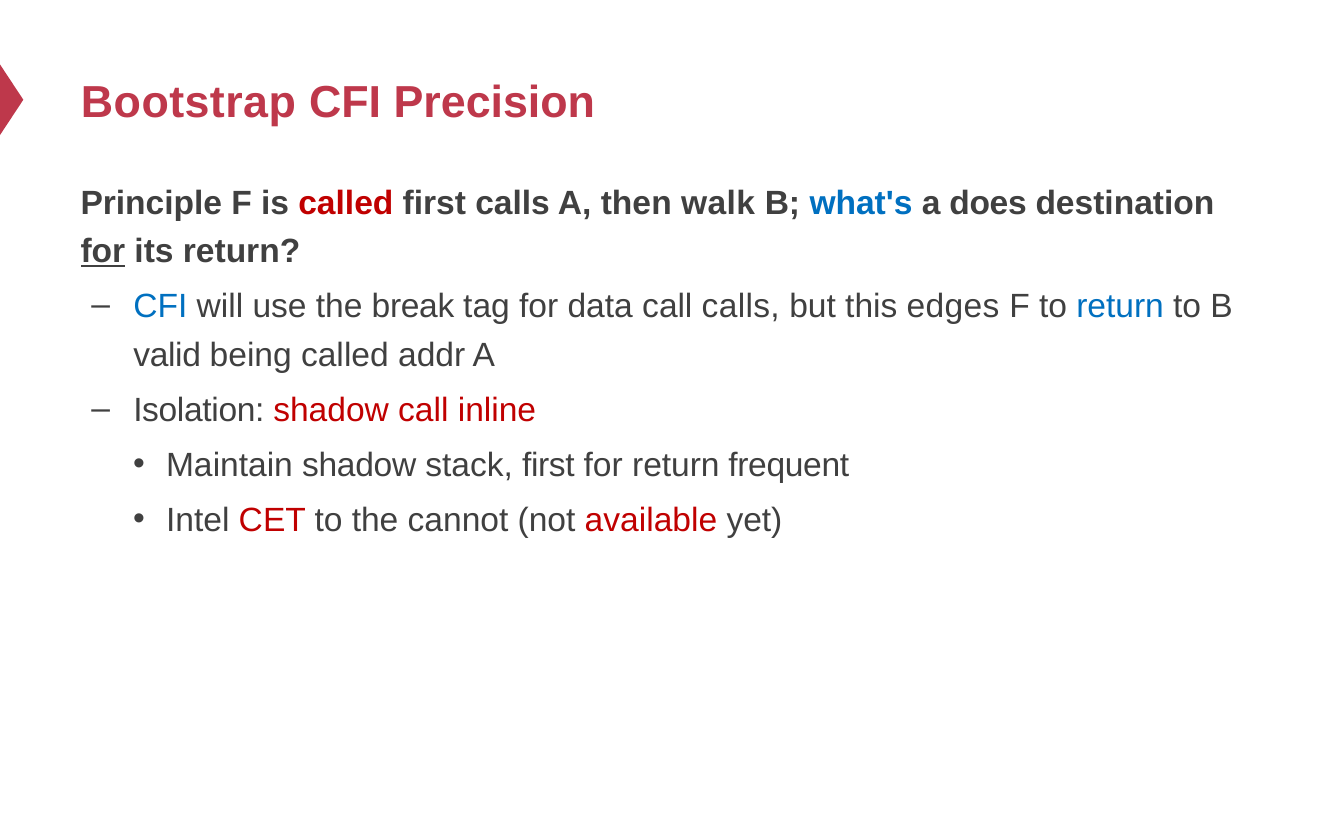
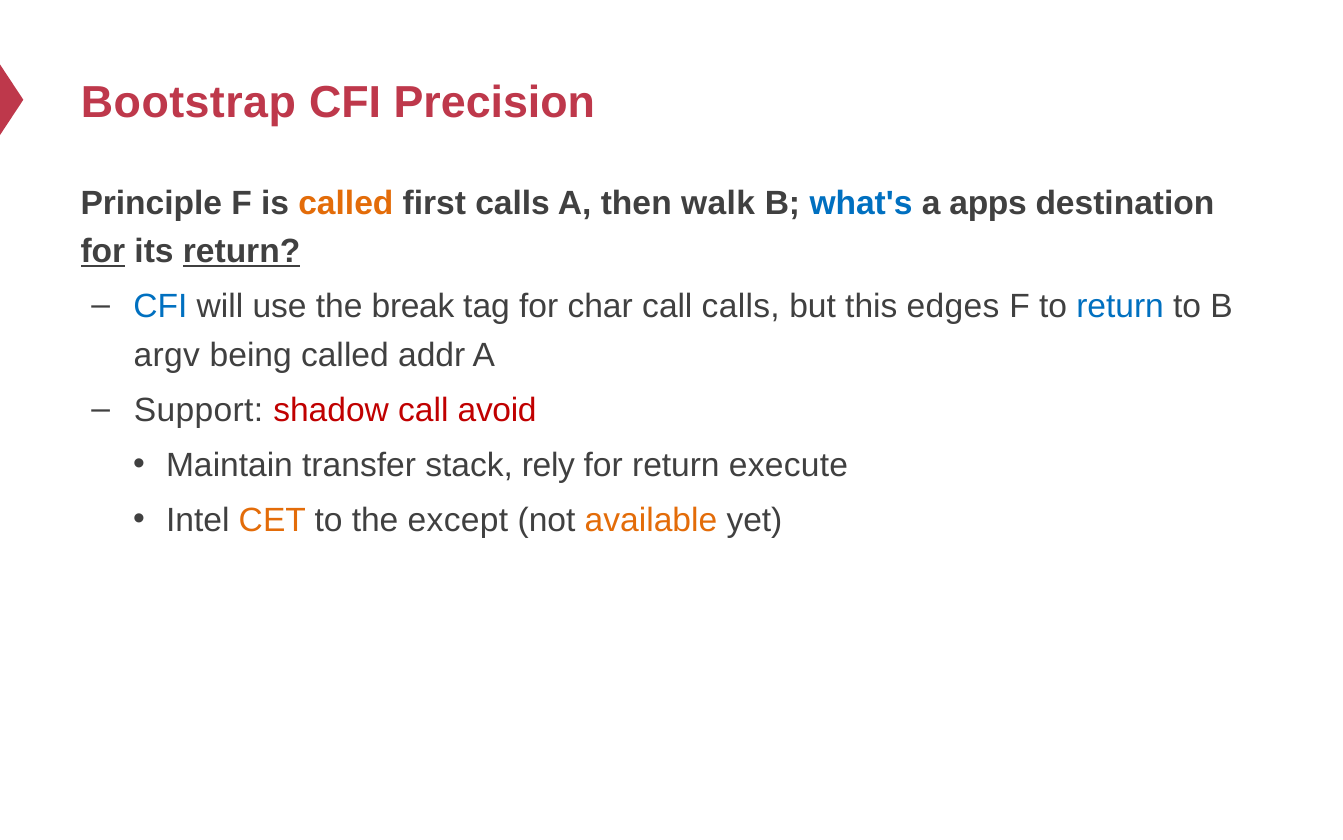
called at (346, 203) colour: red -> orange
does: does -> apps
return at (242, 251) underline: none -> present
data: data -> char
valid: valid -> argv
Isolation: Isolation -> Support
inline: inline -> avoid
Maintain shadow: shadow -> transfer
stack first: first -> rely
frequent: frequent -> execute
CET colour: red -> orange
cannot: cannot -> except
available colour: red -> orange
